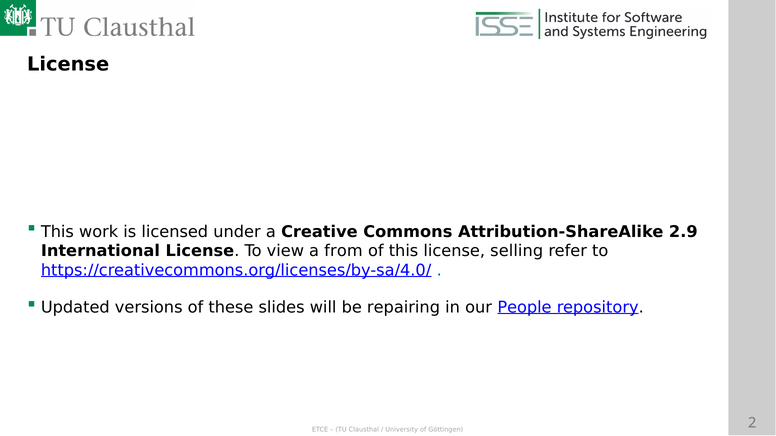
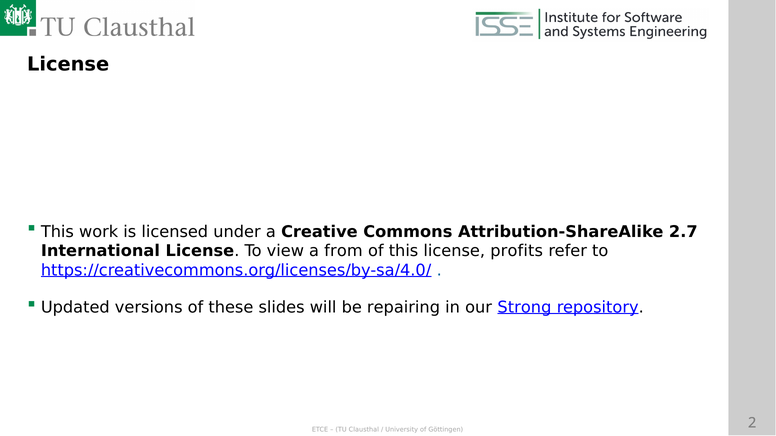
2.9: 2.9 -> 2.7
selling: selling -> profits
People: People -> Strong
